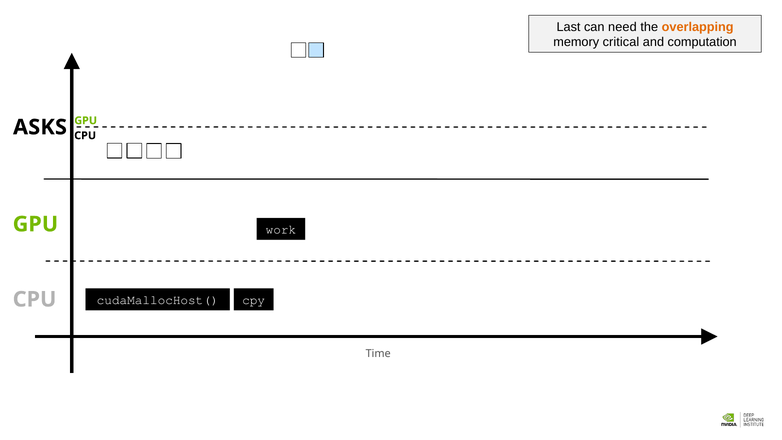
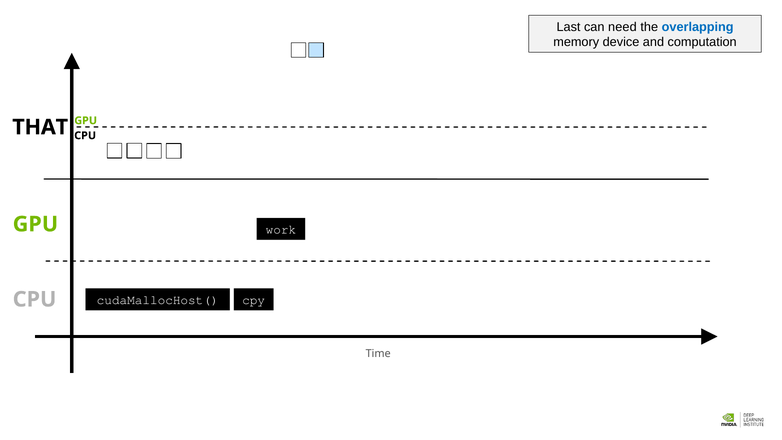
overlapping colour: orange -> blue
critical: critical -> device
ASKS: ASKS -> THAT
